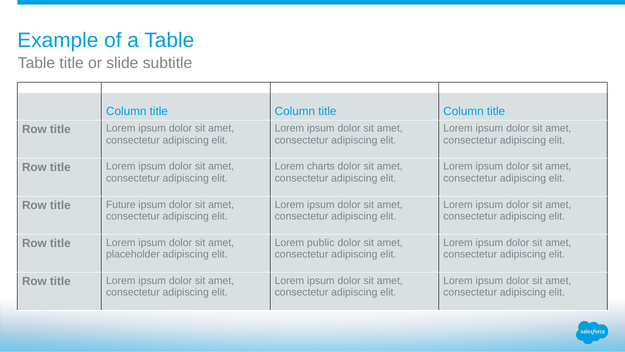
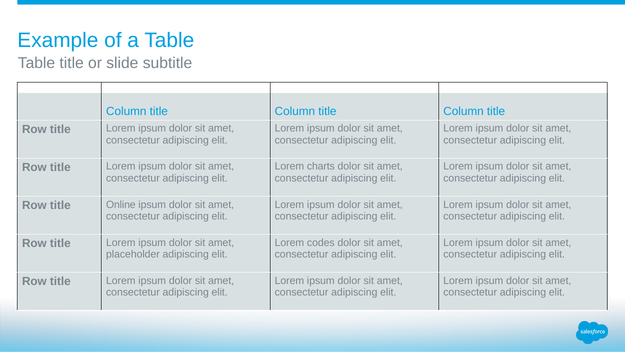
Future: Future -> Online
public: public -> codes
